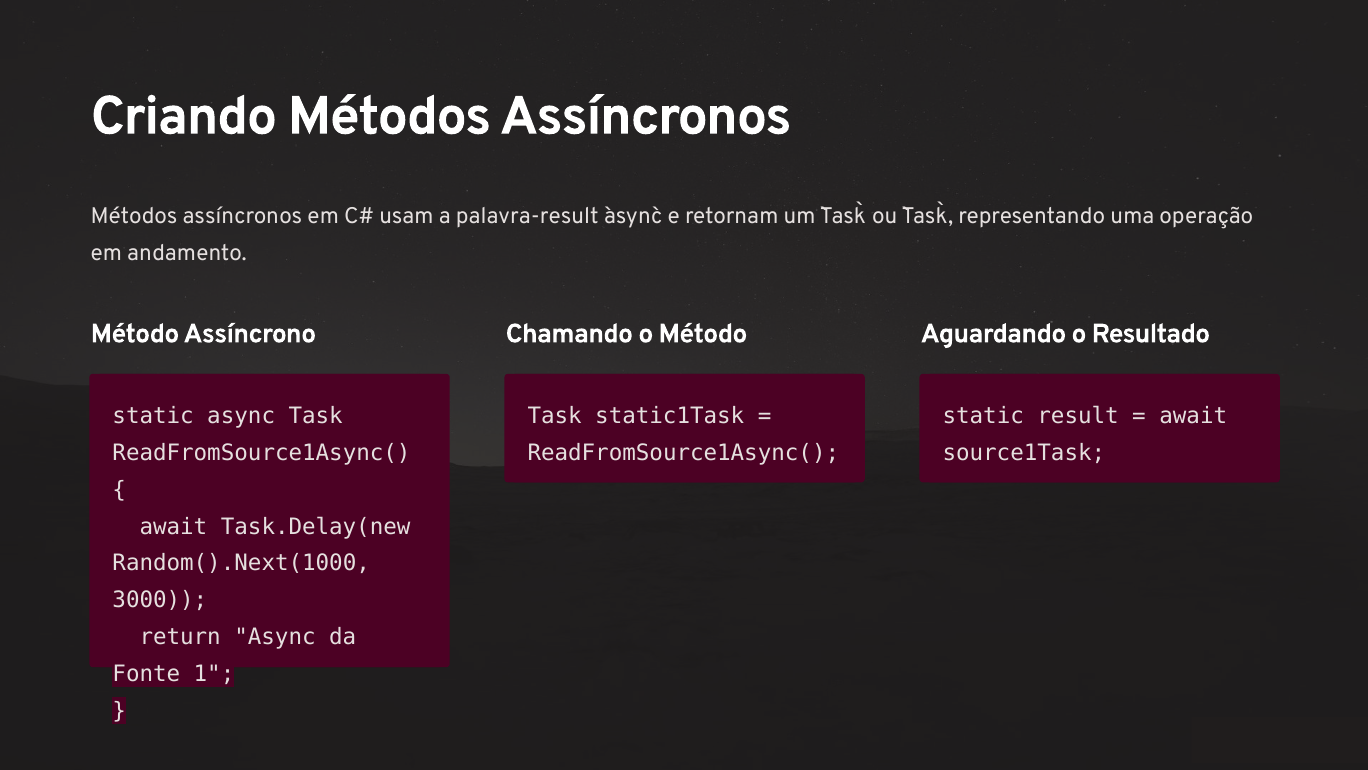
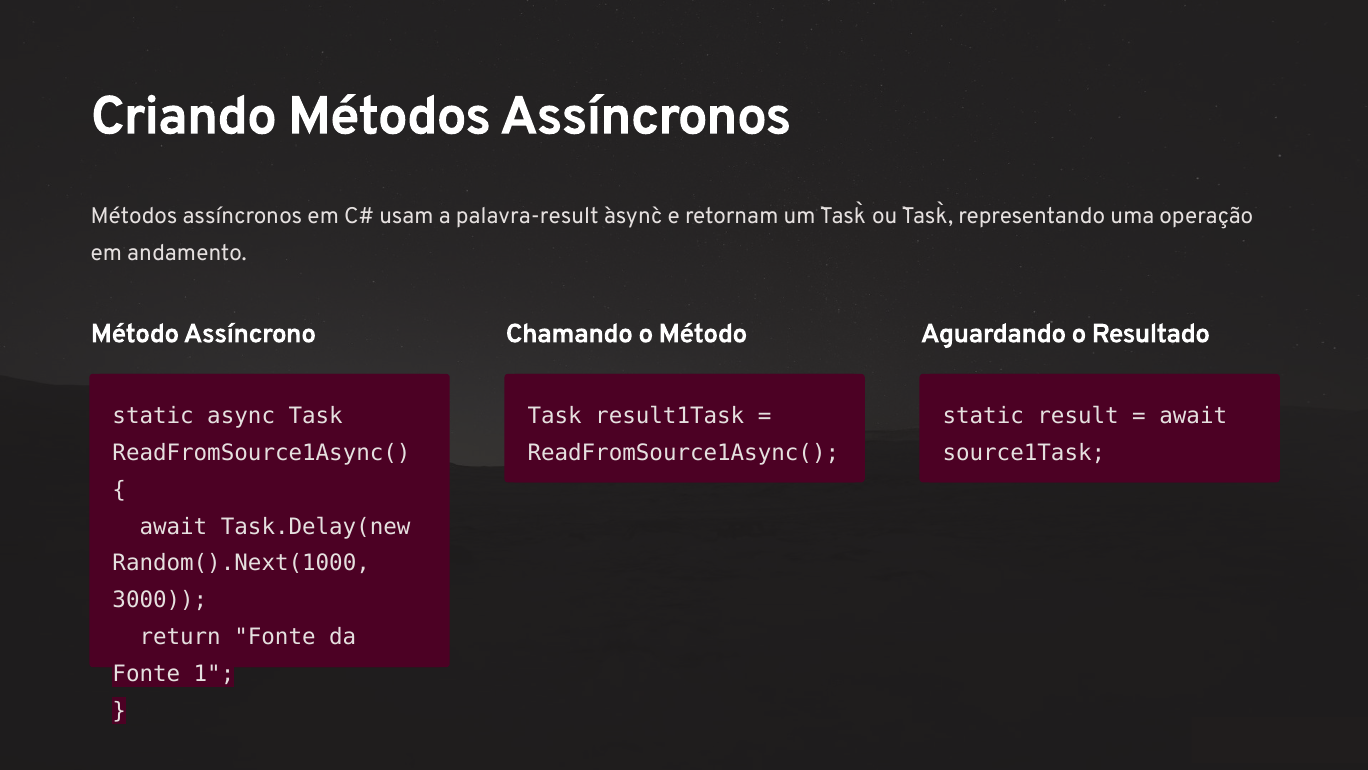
static1Task: static1Task -> result1Task
return Async: Async -> Fonte
